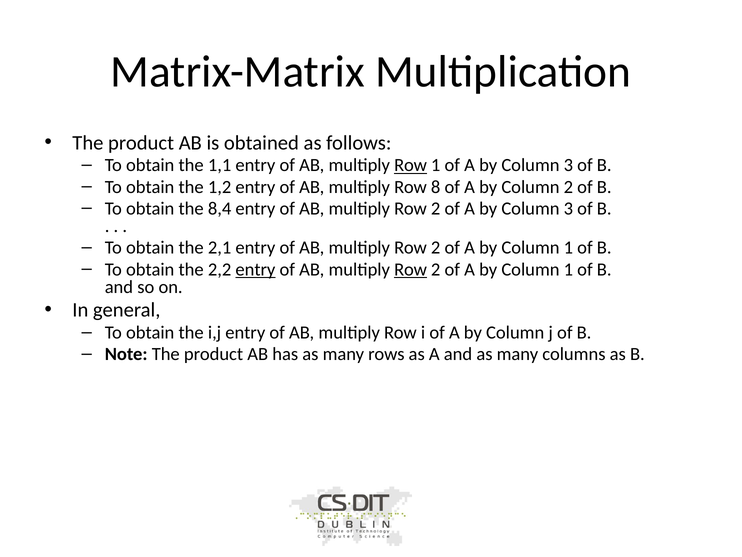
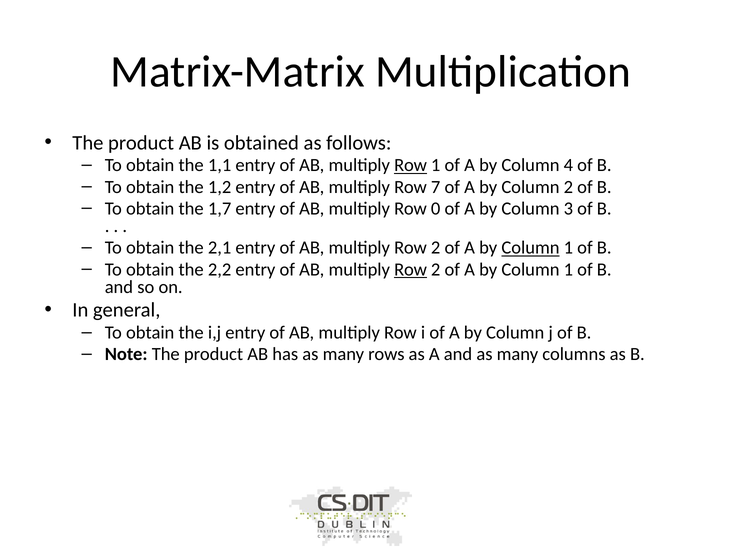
3 at (568, 165): 3 -> 4
8: 8 -> 7
8,4: 8,4 -> 1,7
2 at (436, 208): 2 -> 0
Column at (530, 248) underline: none -> present
entry at (255, 269) underline: present -> none
